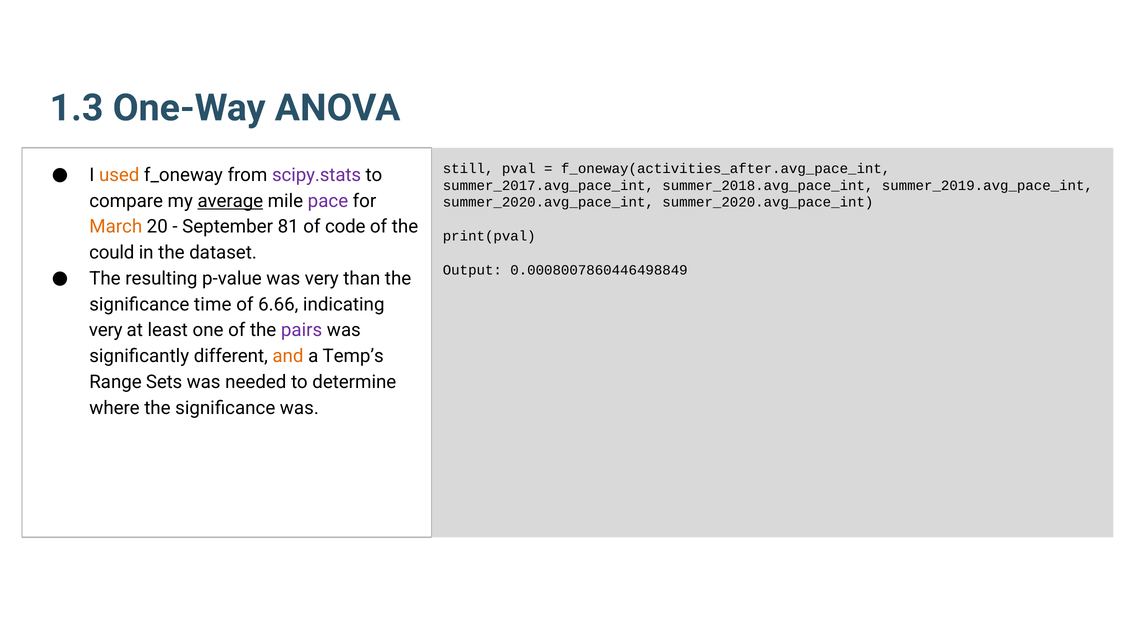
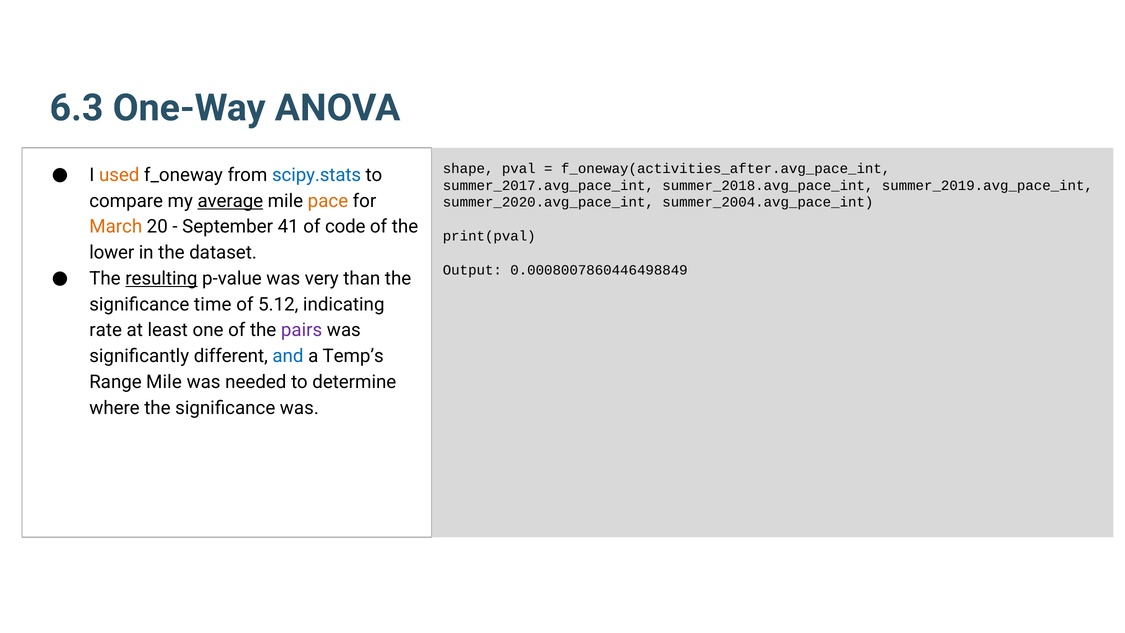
1.3: 1.3 -> 6.3
still: still -> shape
scipy.stats colour: purple -> blue
pace colour: purple -> orange
summer_2020.avg_pace_int summer_2020.avg_pace_int: summer_2020.avg_pace_int -> summer_2004.avg_pace_int
81: 81 -> 41
could: could -> lower
resulting underline: none -> present
6.66: 6.66 -> 5.12
very at (106, 330): very -> rate
and colour: orange -> blue
Range Sets: Sets -> Mile
